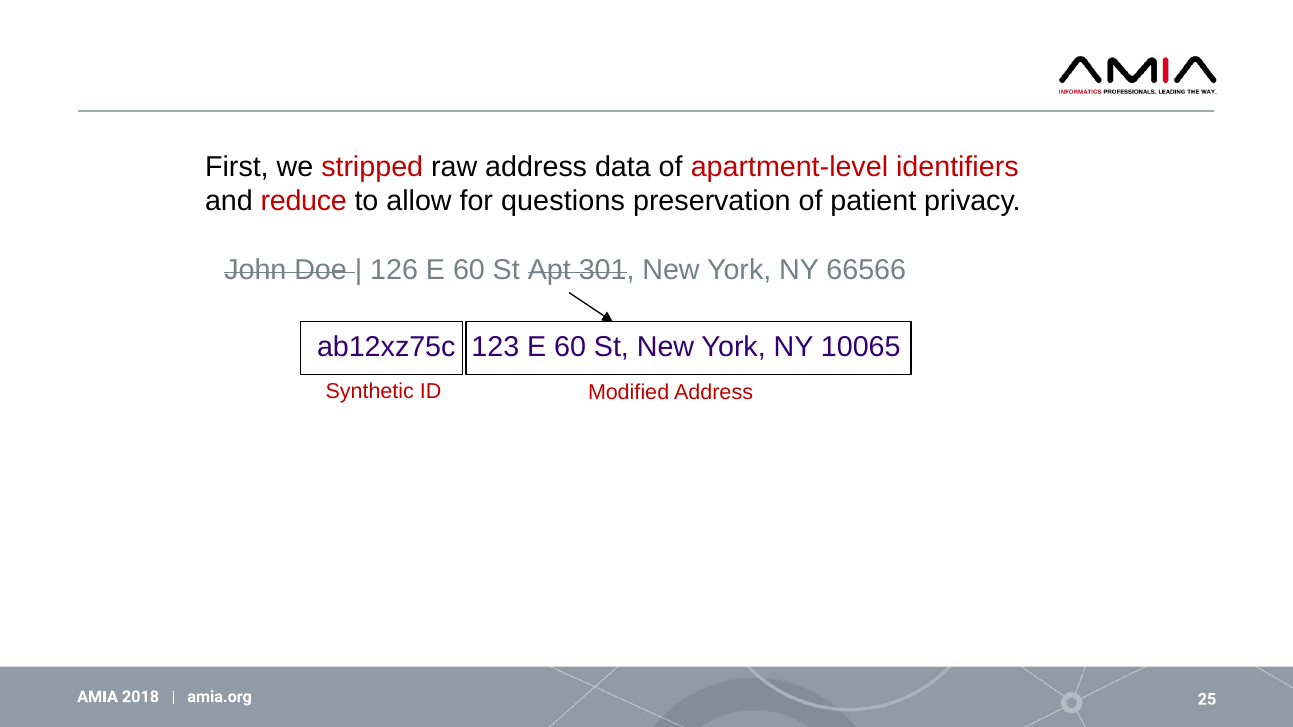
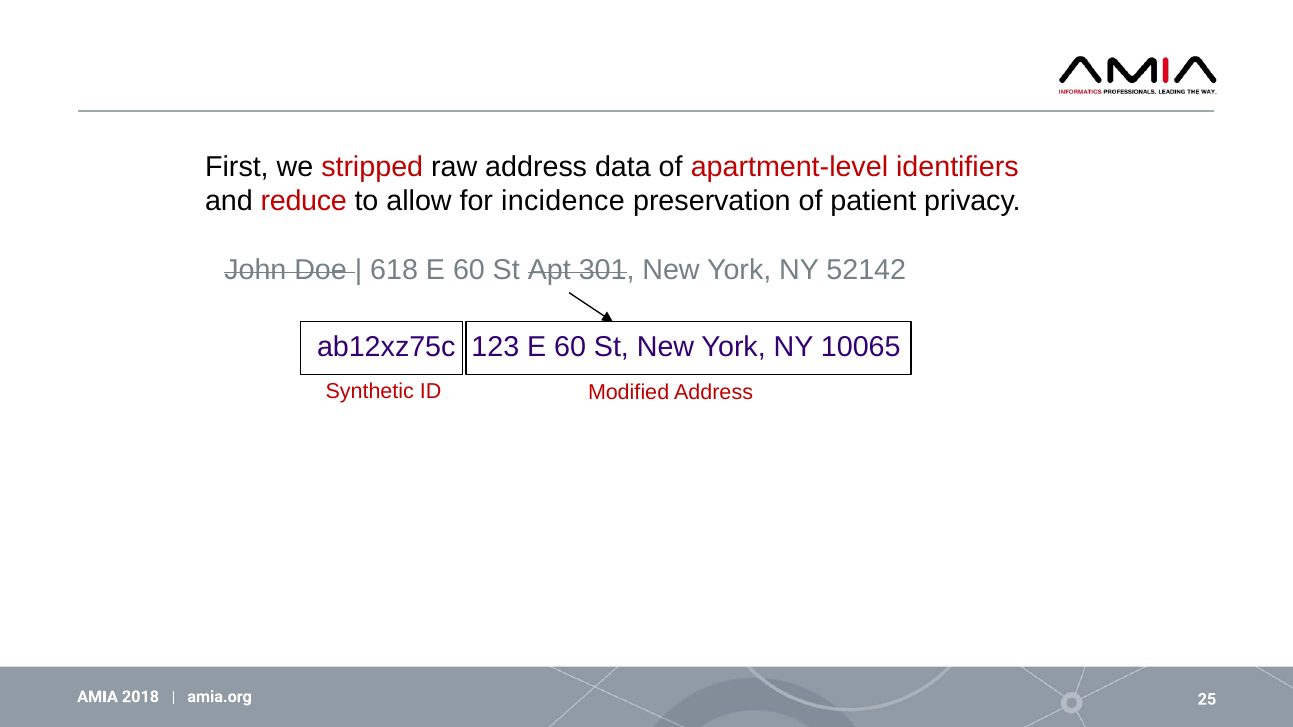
questions: questions -> incidence
126: 126 -> 618
66566: 66566 -> 52142
